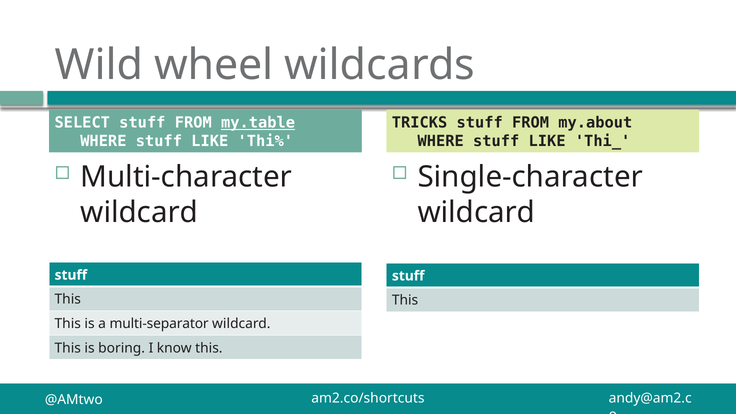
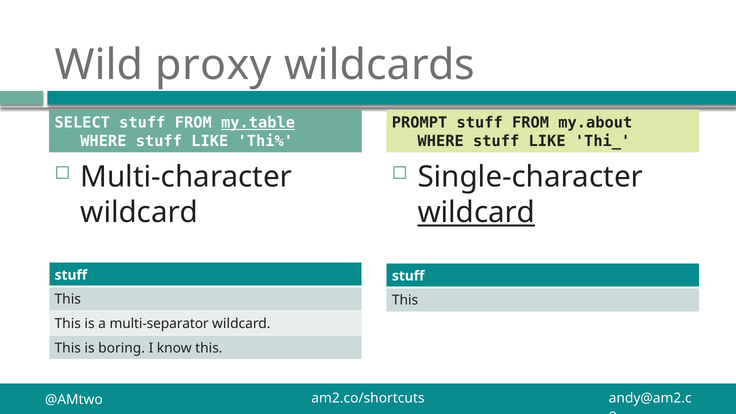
wheel: wheel -> proxy
TRICKS: TRICKS -> PROMPT
wildcard at (476, 213) underline: none -> present
